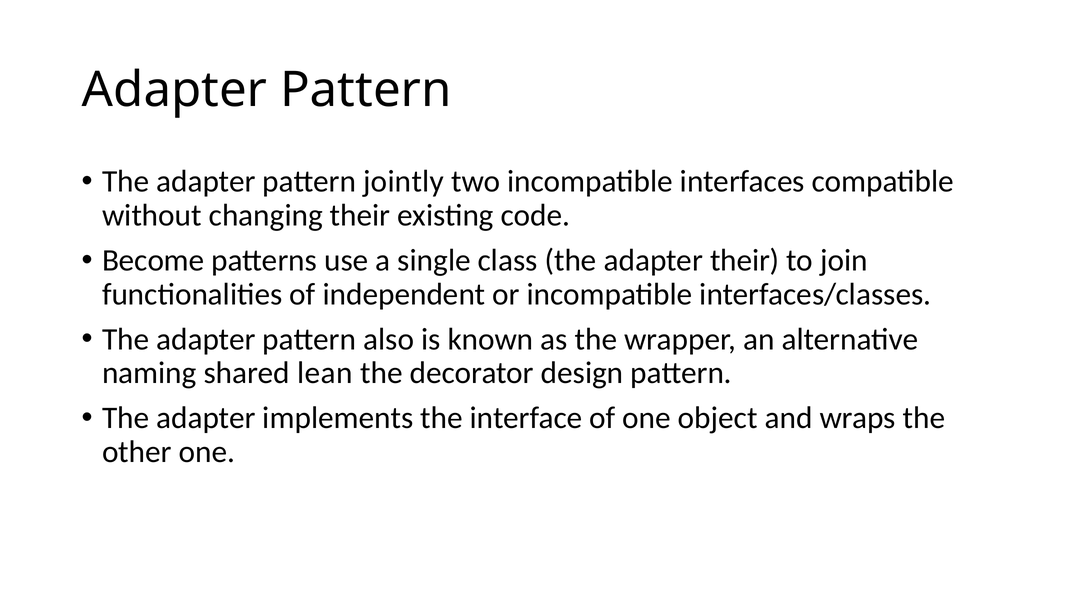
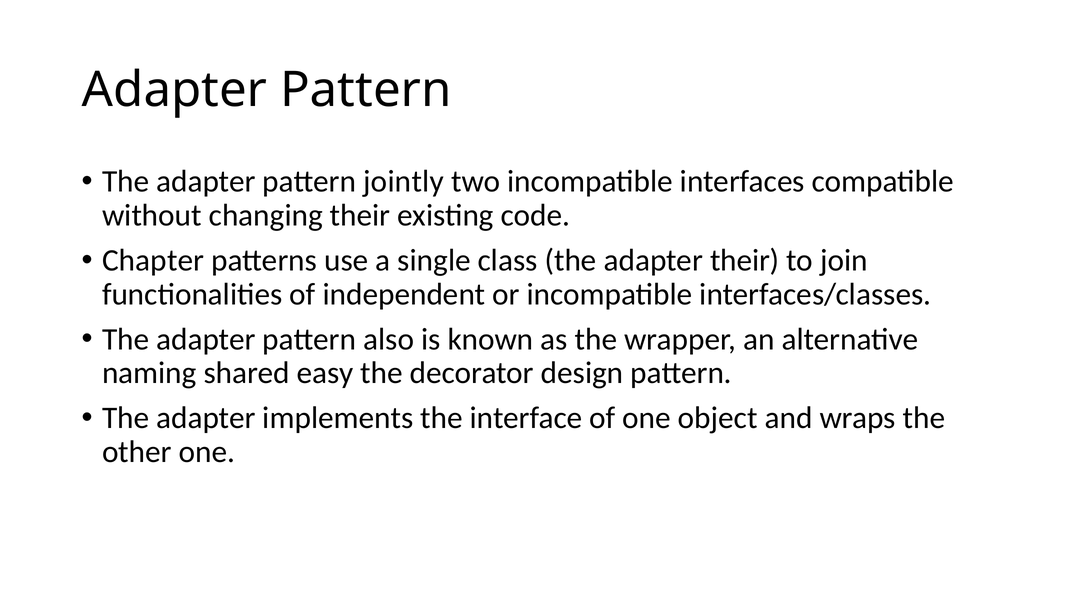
Become: Become -> Chapter
lean: lean -> easy
